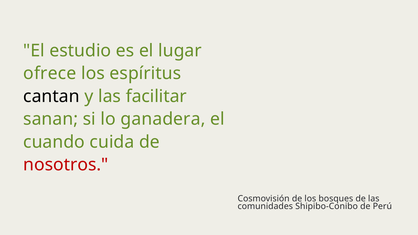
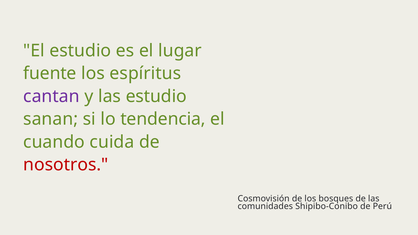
ofrece: ofrece -> fuente
cantan colour: black -> purple
las facilitar: facilitar -> estudio
ganadera: ganadera -> tendencia
